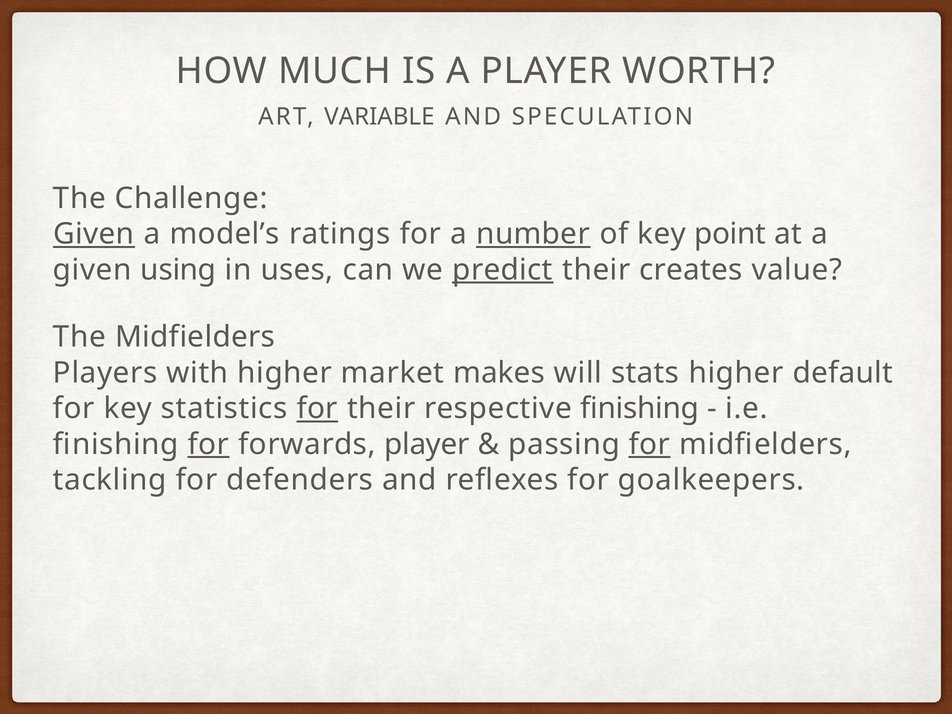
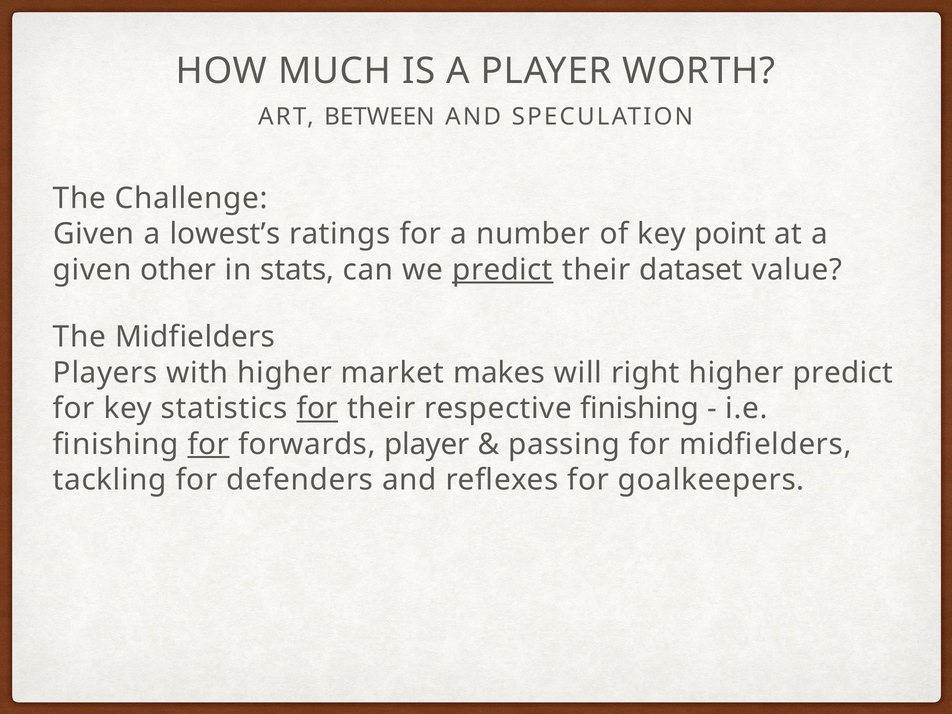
VARIABLE: VARIABLE -> BETWEEN
Given at (94, 234) underline: present -> none
model’s: model’s -> lowest’s
number underline: present -> none
using: using -> other
uses: uses -> stats
creates: creates -> dataset
stats: stats -> right
higher default: default -> predict
for at (649, 444) underline: present -> none
